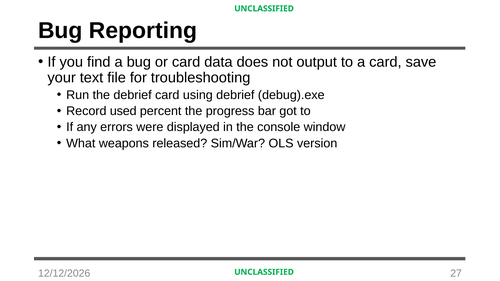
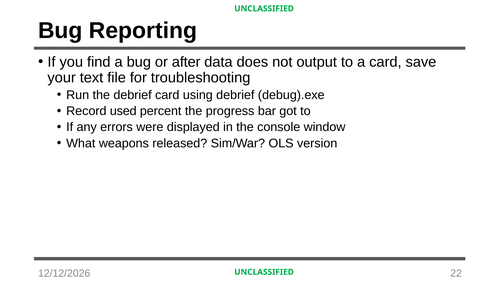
or card: card -> after
27: 27 -> 22
